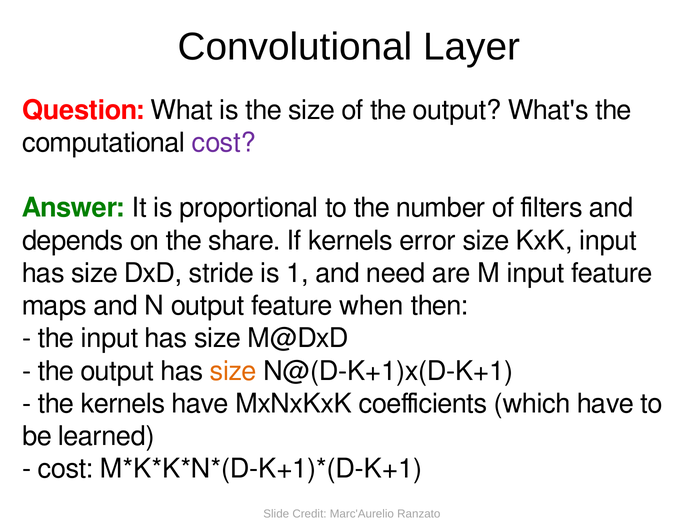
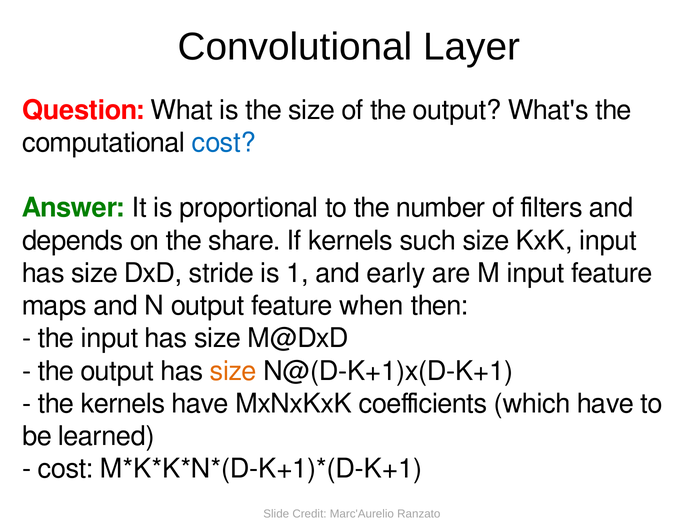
cost at (224, 143) colour: purple -> blue
error: error -> such
need: need -> early
